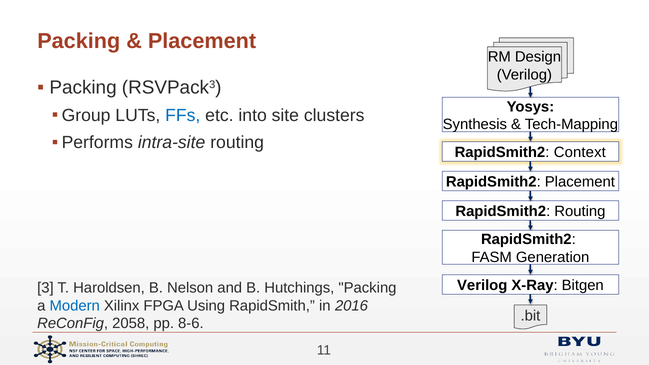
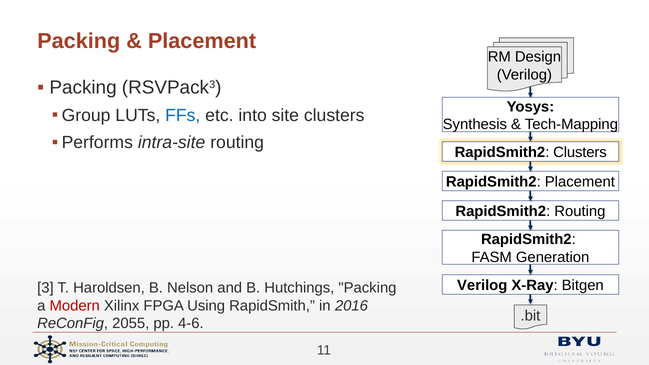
RapidSmith2 Context: Context -> Clusters
Modern colour: blue -> red
2058: 2058 -> 2055
8-6: 8-6 -> 4-6
